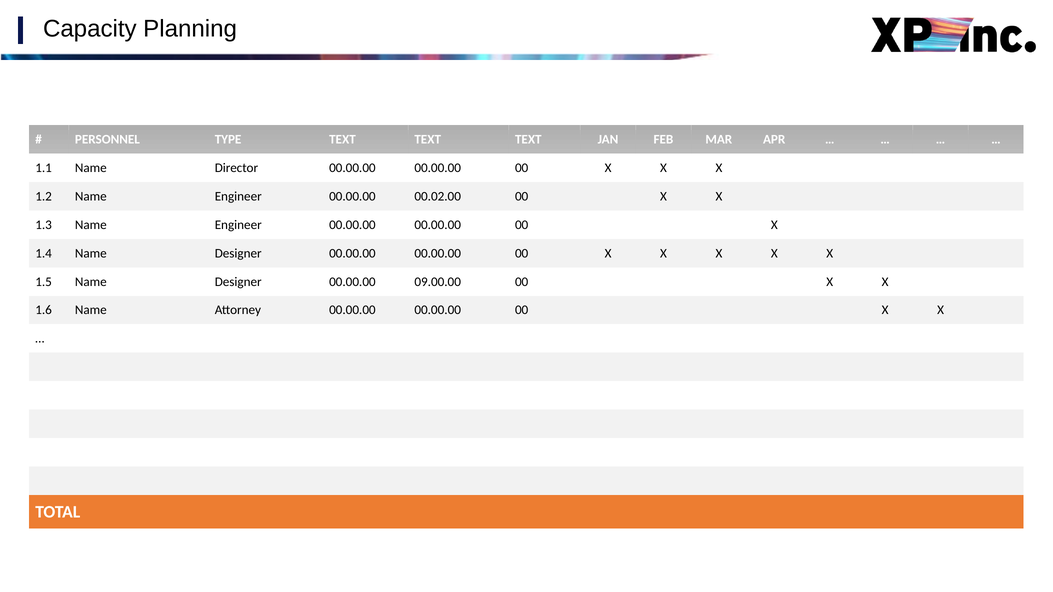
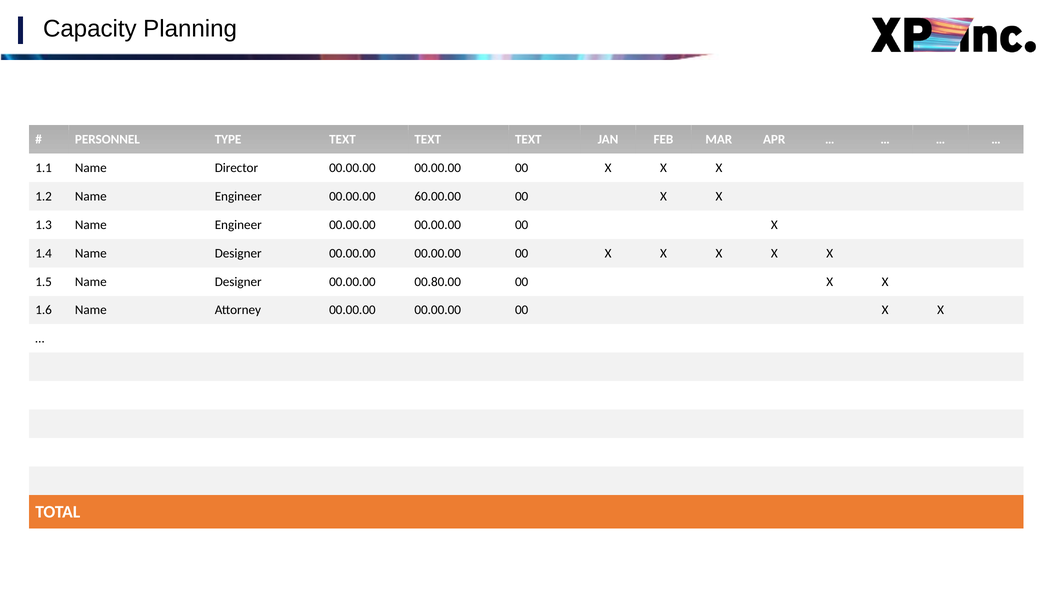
00.02.00: 00.02.00 -> 60.00.00
09.00.00: 09.00.00 -> 00.80.00
